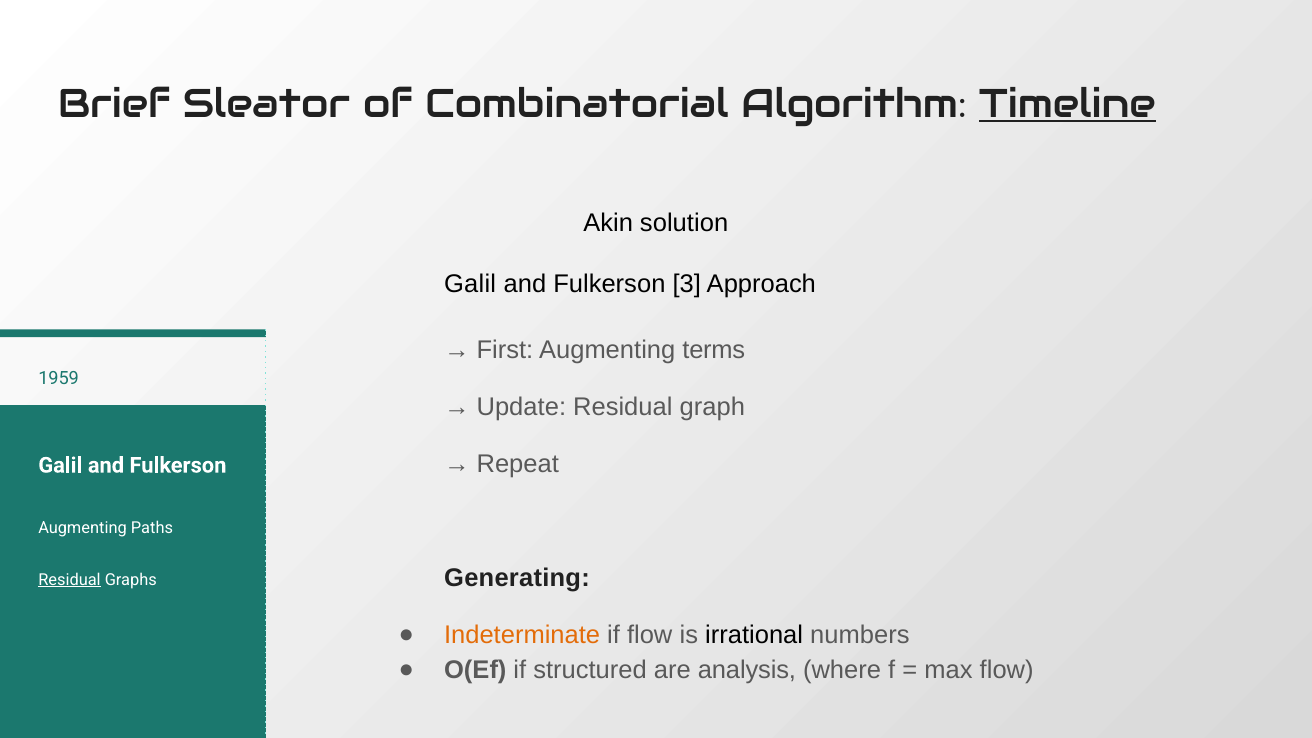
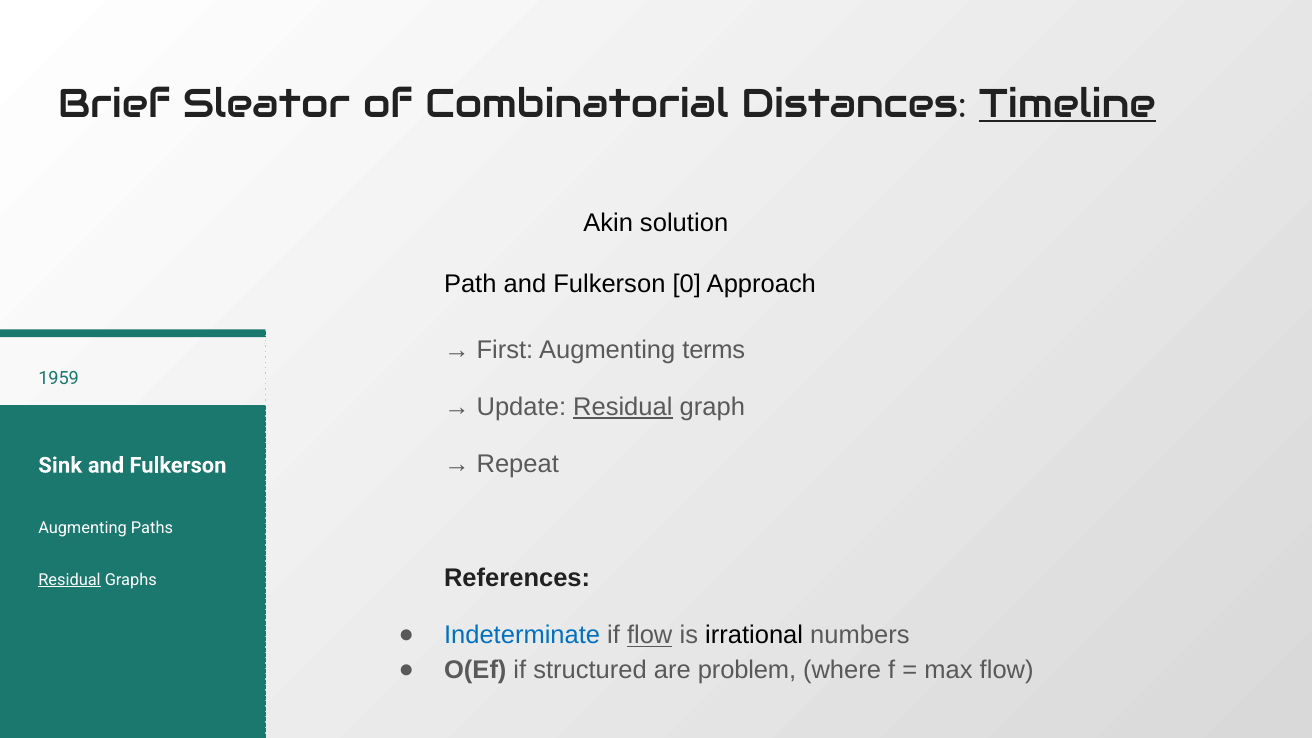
Algorithm: Algorithm -> Distances
Galil at (470, 284): Galil -> Path
3: 3 -> 0
Residual at (623, 407) underline: none -> present
Galil at (60, 465): Galil -> Sink
Generating: Generating -> References
Indeterminate colour: orange -> blue
flow at (650, 635) underline: none -> present
analysis: analysis -> problem
